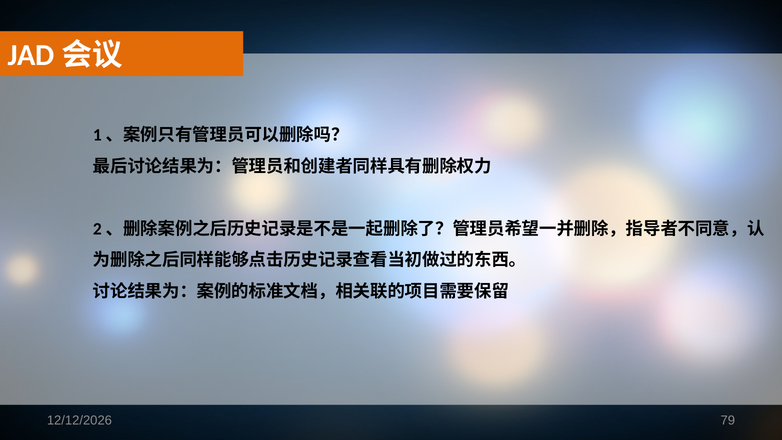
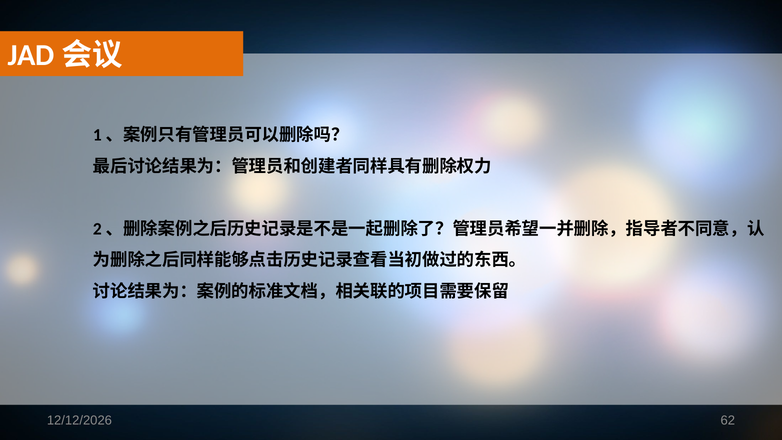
79: 79 -> 62
